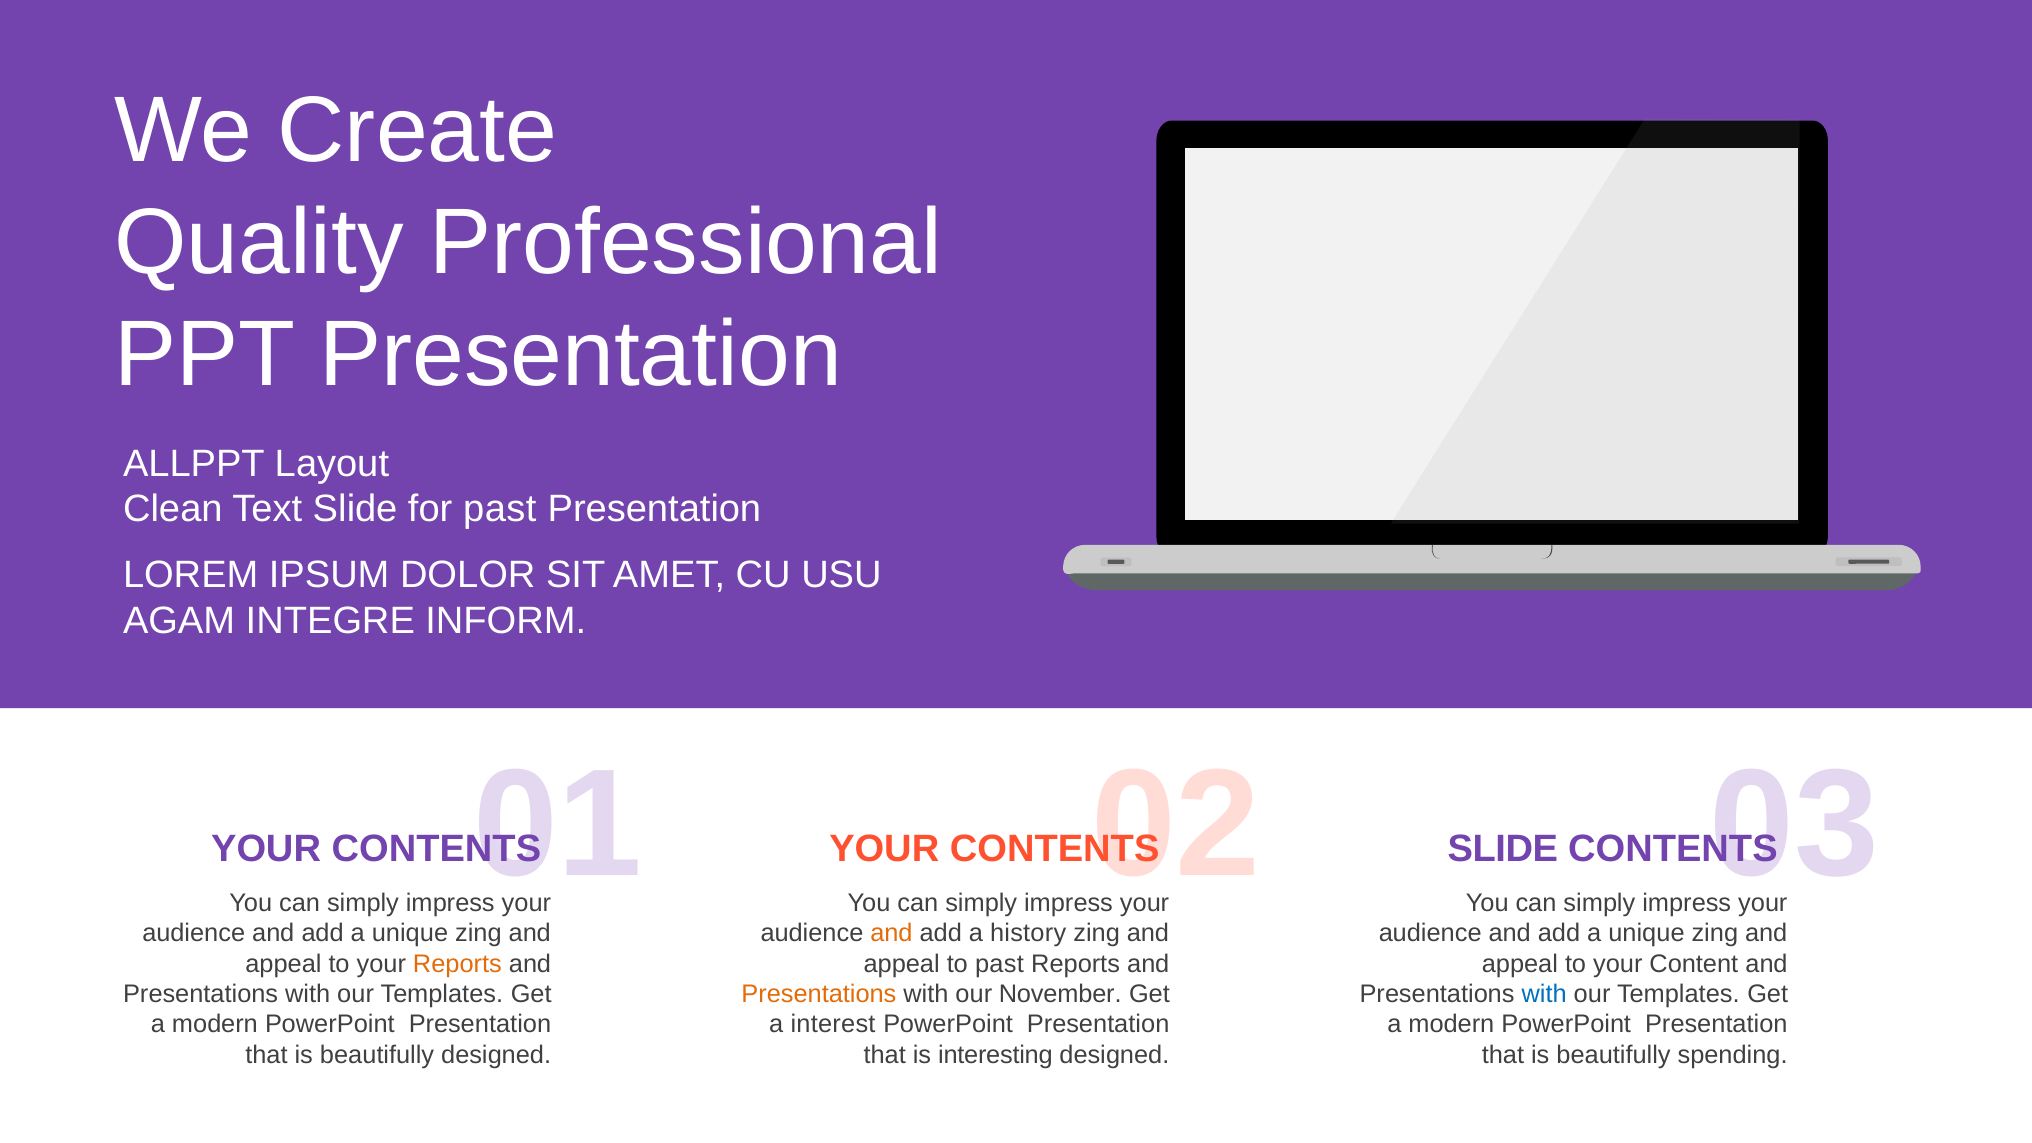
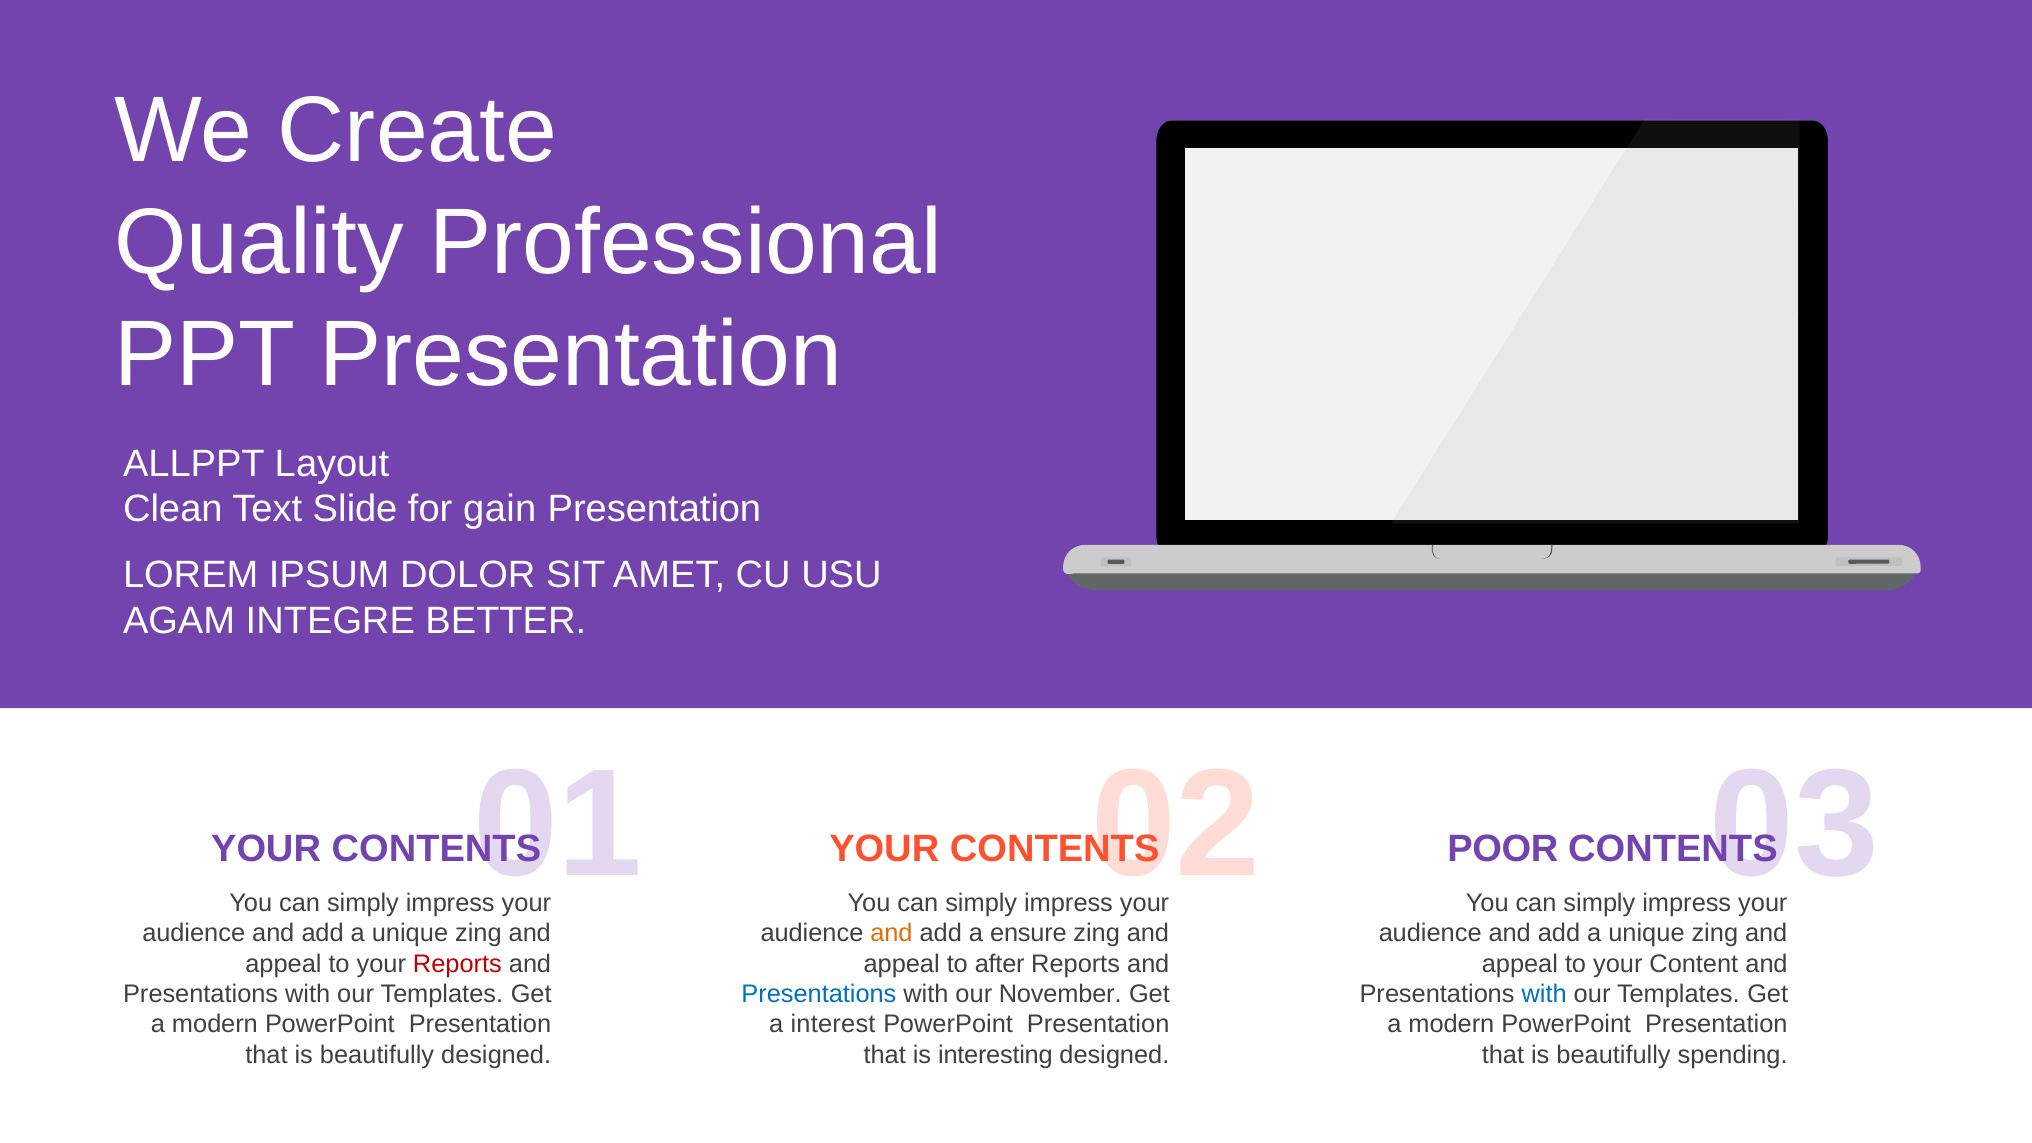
for past: past -> gain
INFORM: INFORM -> BETTER
SLIDE at (1503, 849): SLIDE -> POOR
history: history -> ensure
Reports at (457, 964) colour: orange -> red
to past: past -> after
Presentations at (819, 994) colour: orange -> blue
